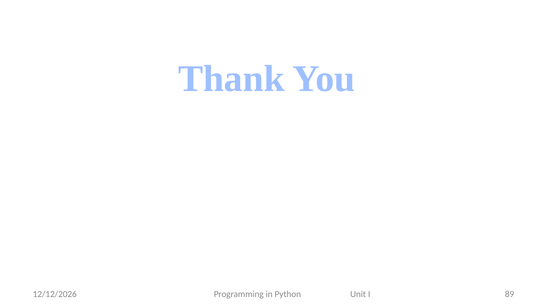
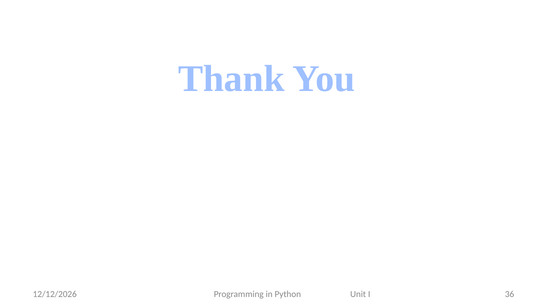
89: 89 -> 36
